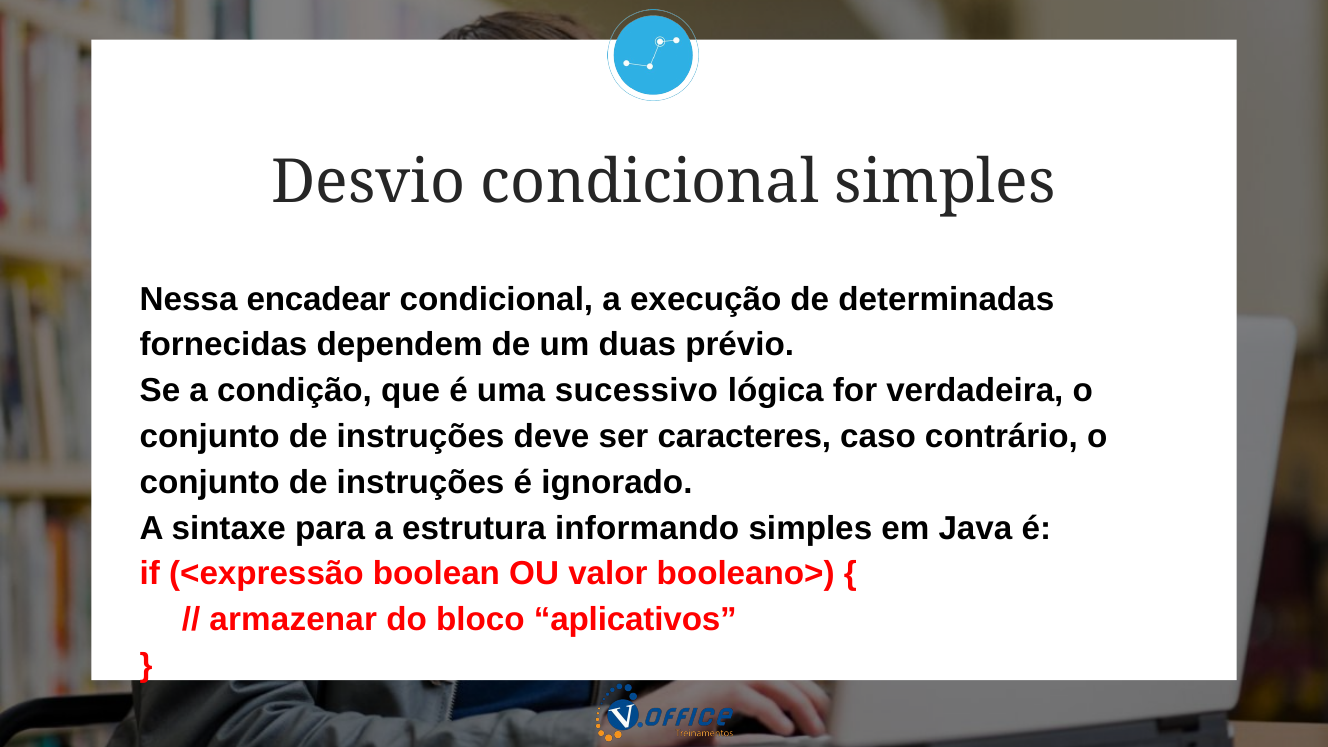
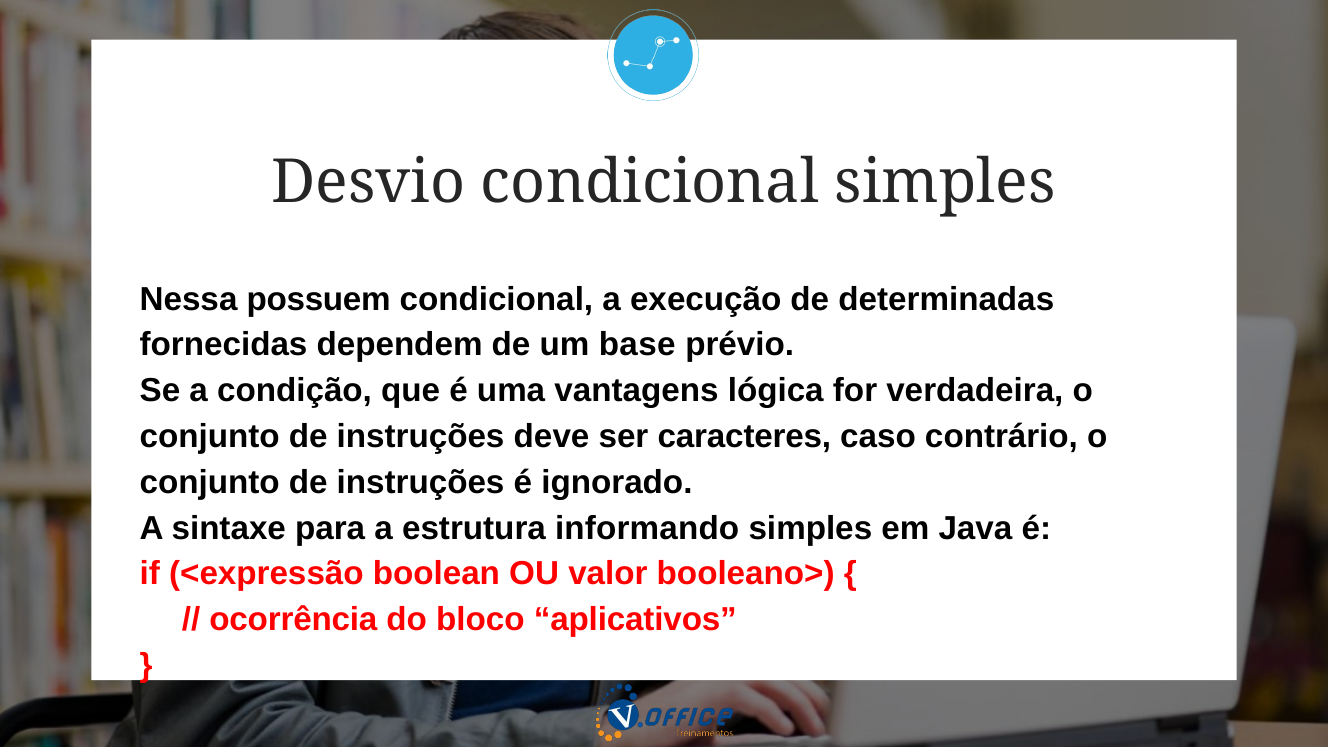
encadear: encadear -> possuem
duas: duas -> base
sucessivo: sucessivo -> vantagens
armazenar: armazenar -> ocorrência
